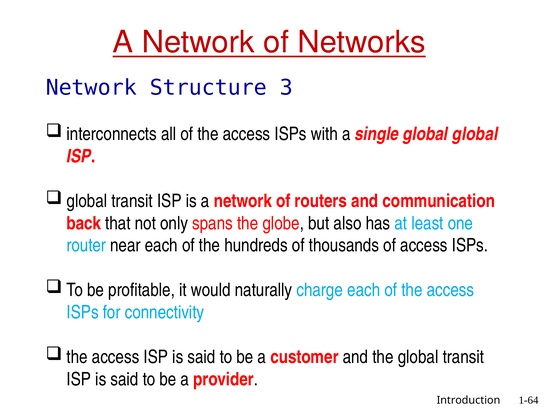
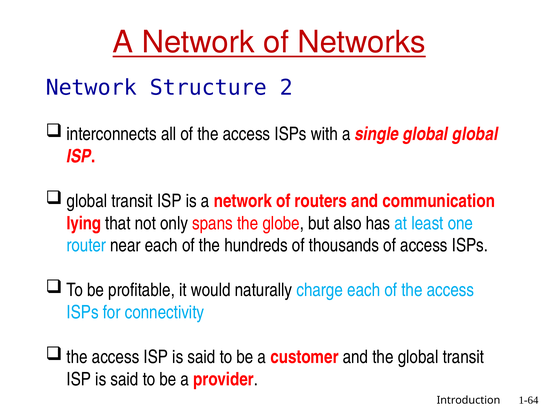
3: 3 -> 2
back: back -> lying
